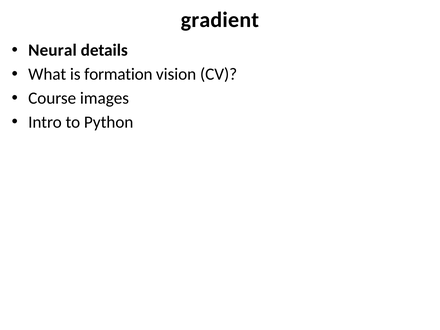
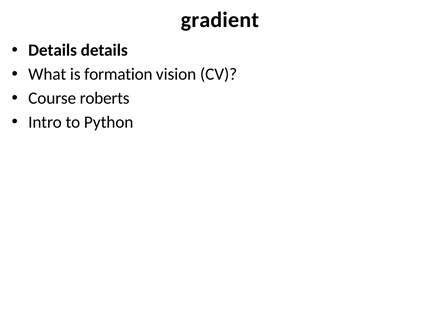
Neural at (52, 50): Neural -> Details
images: images -> roberts
